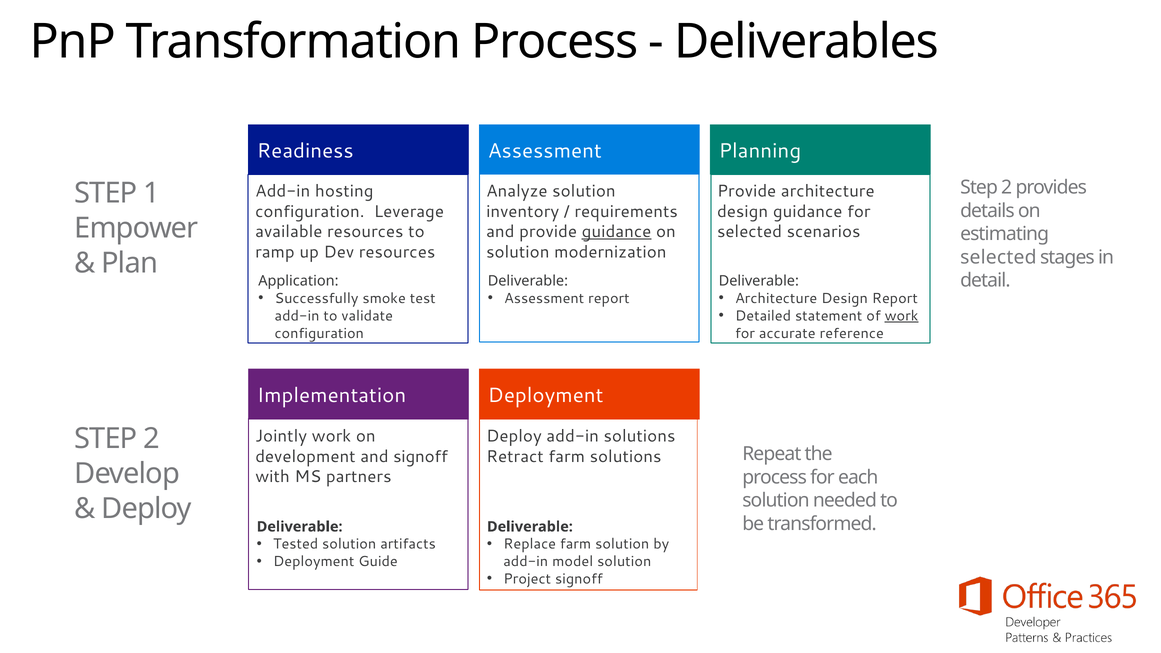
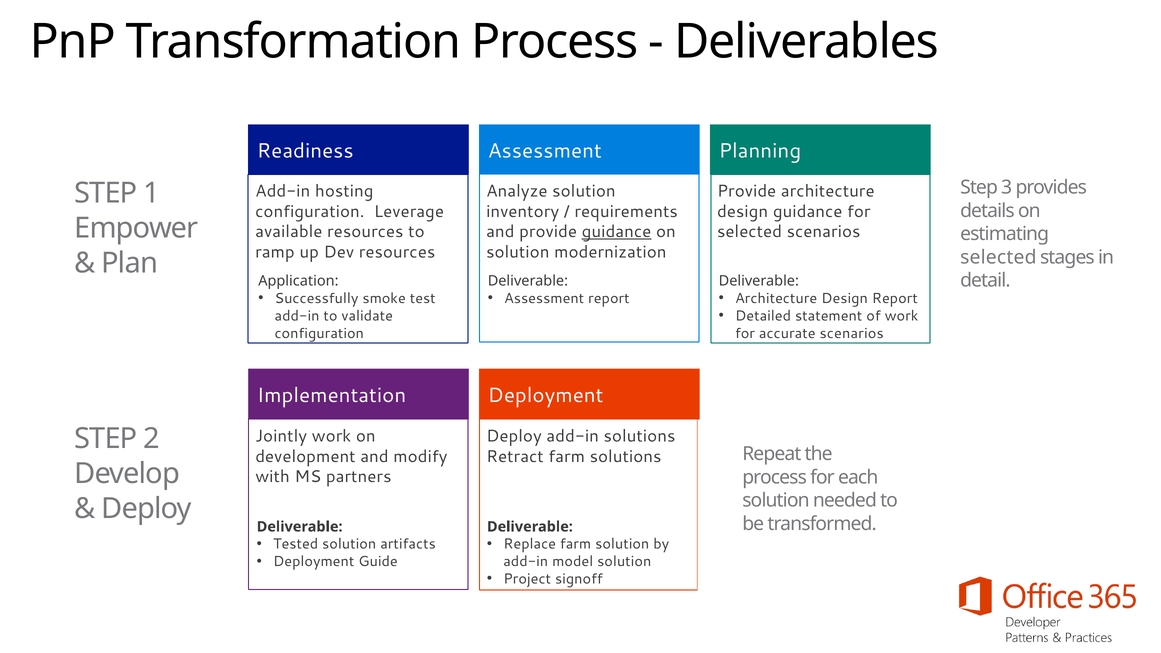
2 at (1007, 188): 2 -> 3
work at (902, 316) underline: present -> none
accurate reference: reference -> scenarios
and signoff: signoff -> modify
